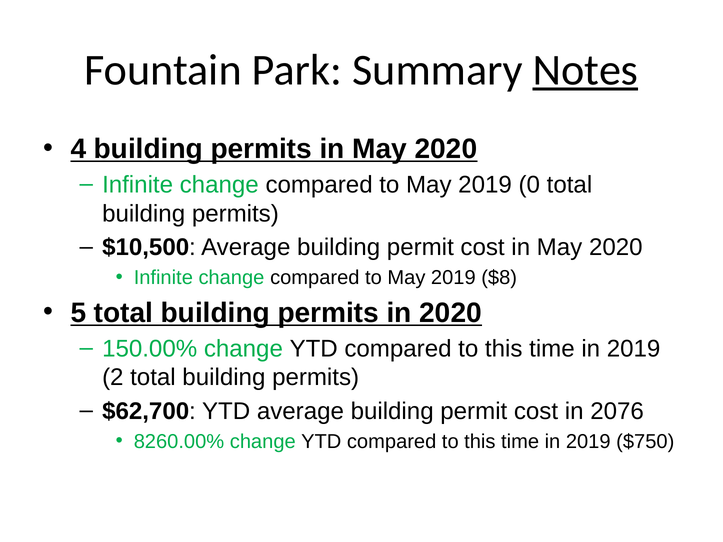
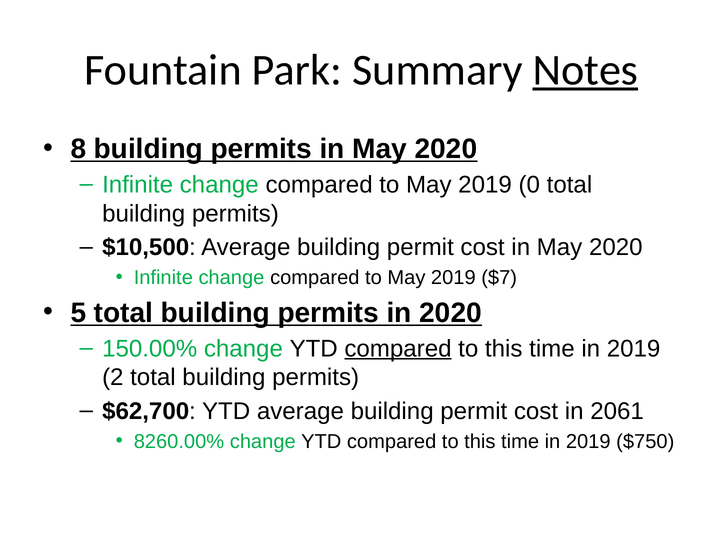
4: 4 -> 8
$8: $8 -> $7
compared at (398, 349) underline: none -> present
2076: 2076 -> 2061
